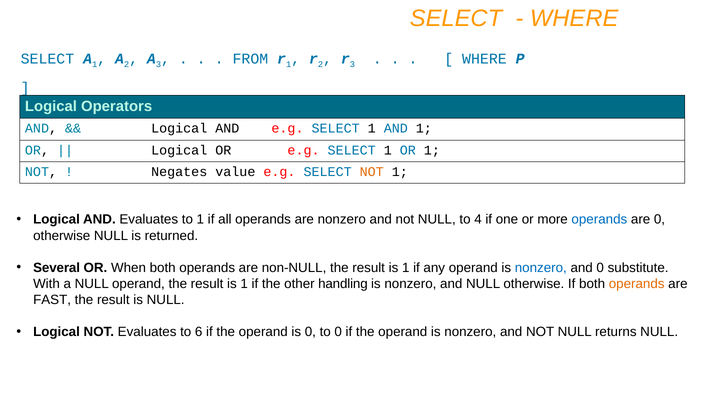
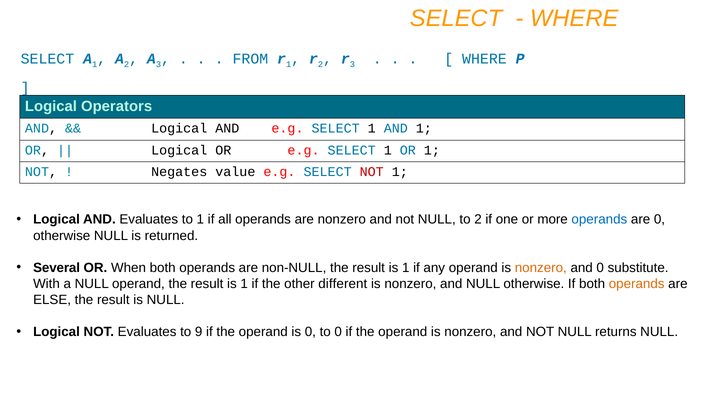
NOT at (372, 172) colour: orange -> red
to 4: 4 -> 2
nonzero at (541, 268) colour: blue -> orange
handling: handling -> different
FAST: FAST -> ELSE
6: 6 -> 9
